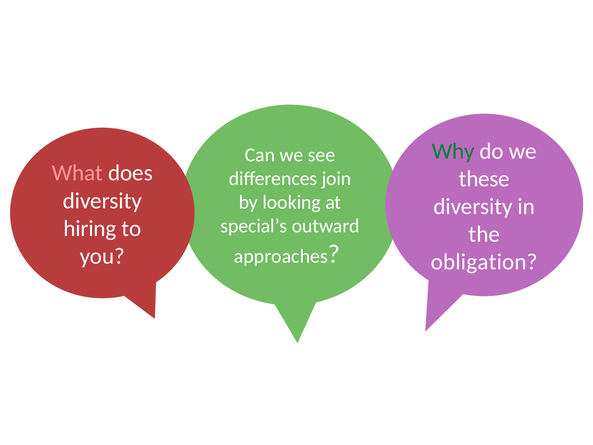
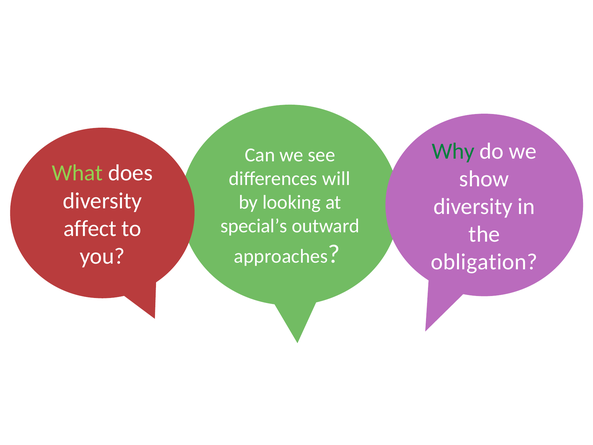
What colour: pink -> light green
these: these -> show
join: join -> will
hiring: hiring -> affect
